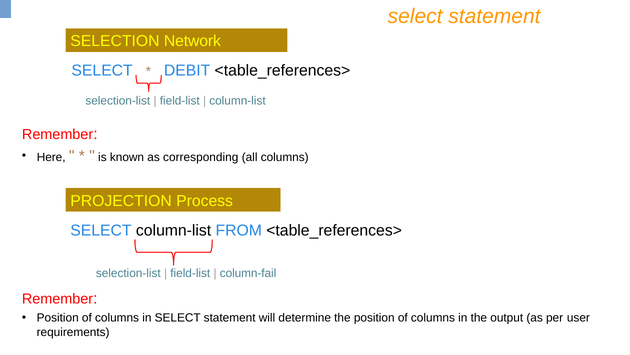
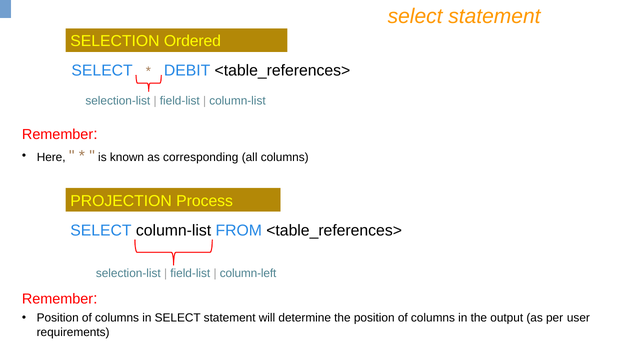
Network: Network -> Ordered
column-fail: column-fail -> column-left
